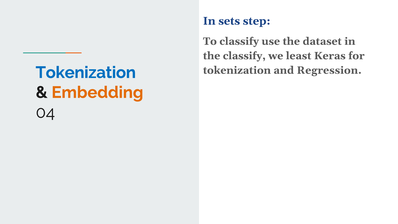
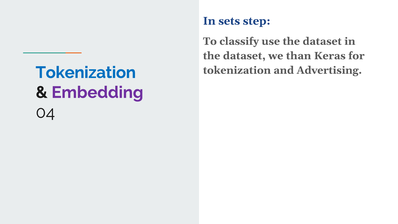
classify at (244, 56): classify -> dataset
least: least -> than
Regression: Regression -> Advertising
Embedding colour: orange -> purple
